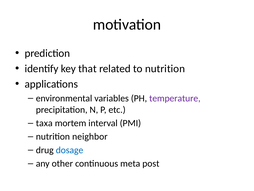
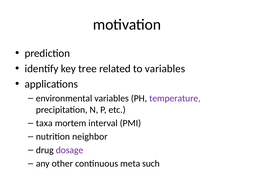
that: that -> tree
to nutrition: nutrition -> variables
dosage colour: blue -> purple
post: post -> such
